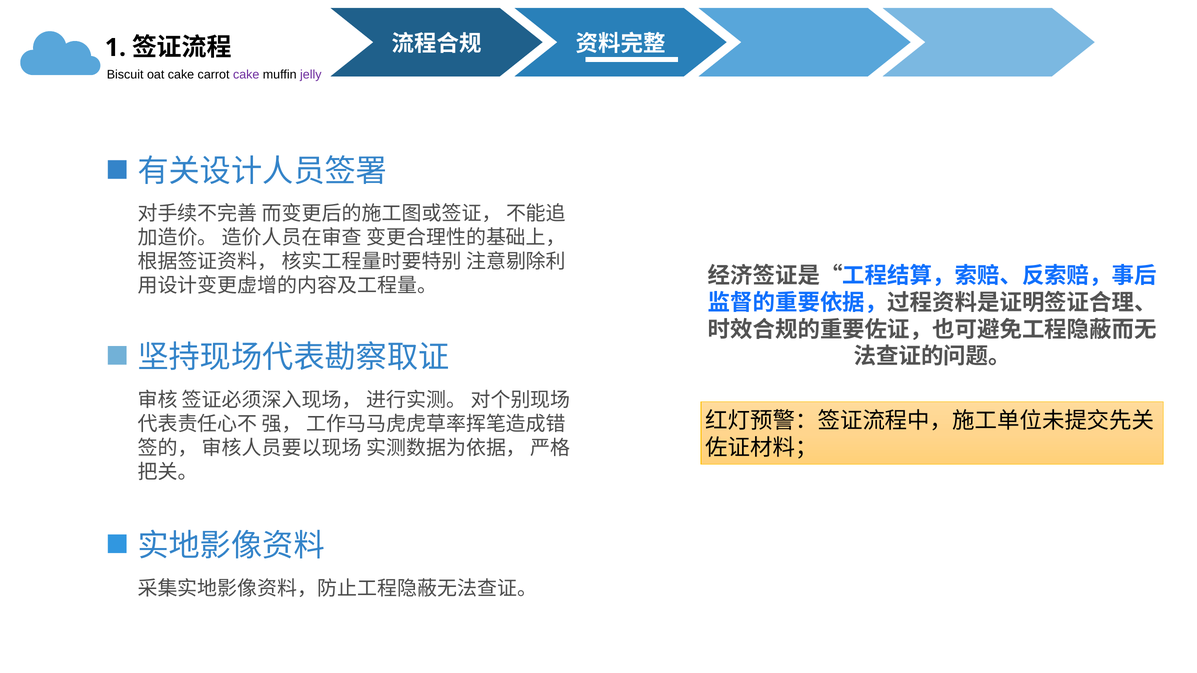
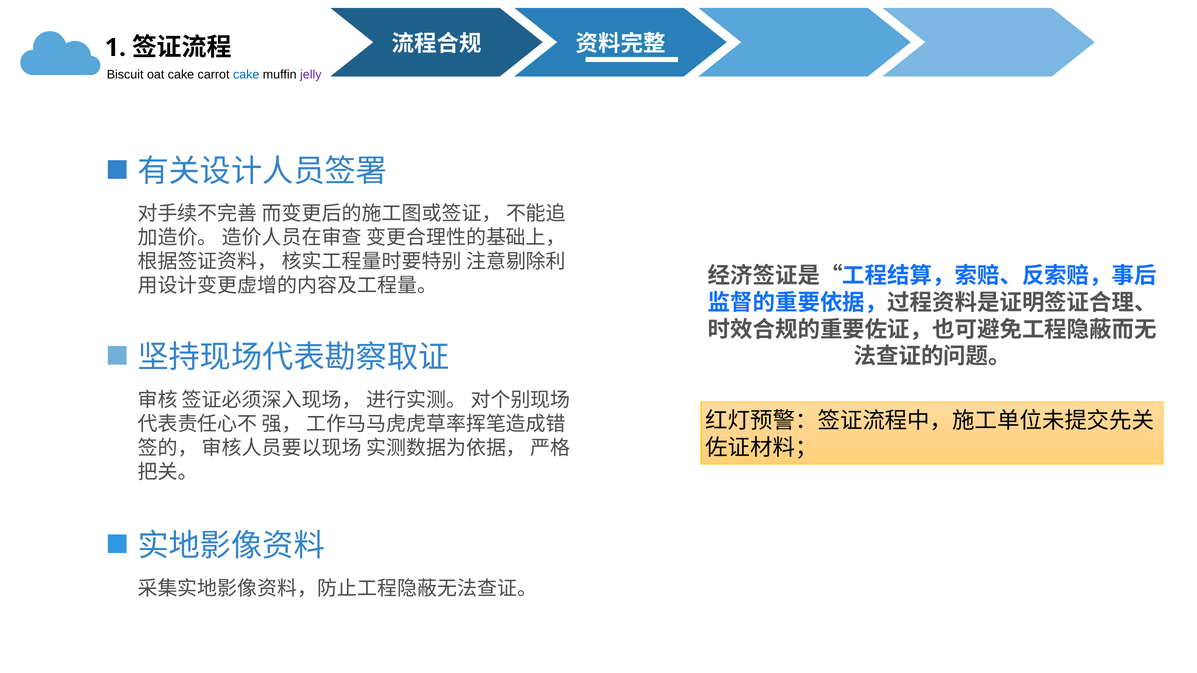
cake at (246, 75) colour: purple -> blue
